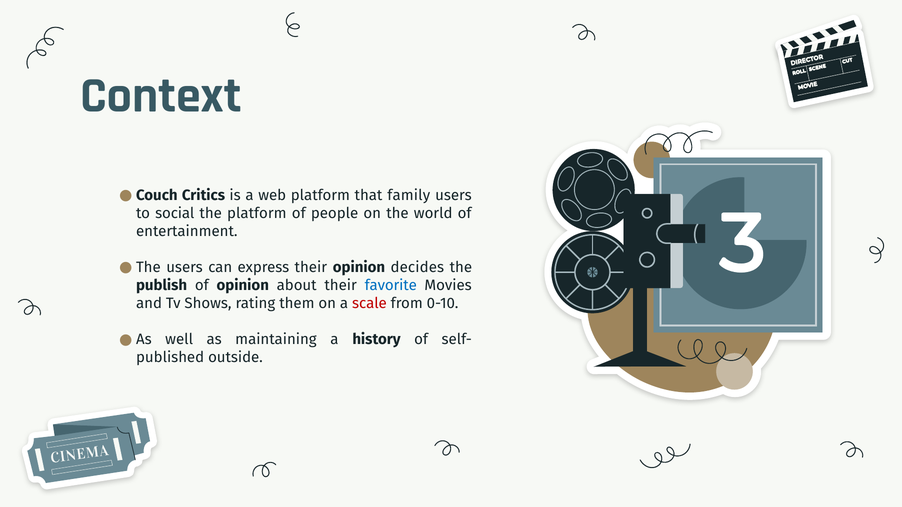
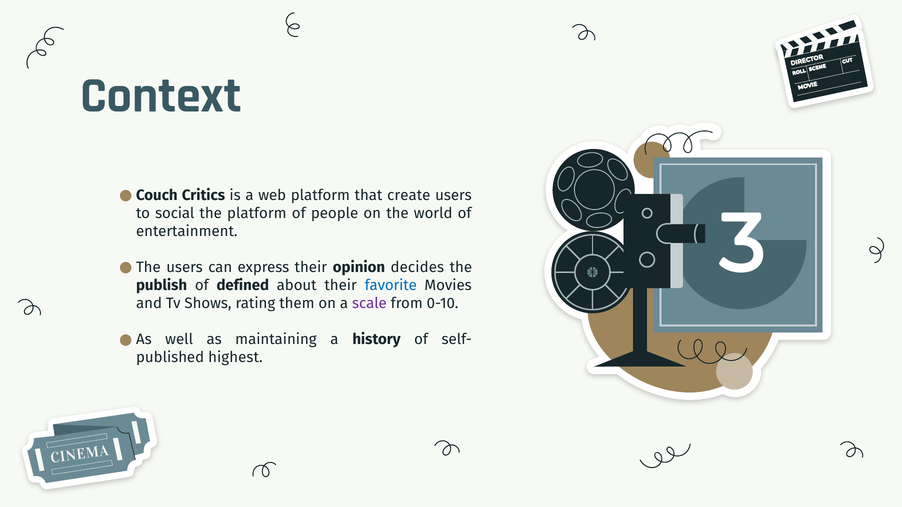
family: family -> create
of opinion: opinion -> defined
scale colour: red -> purple
outside: outside -> highest
